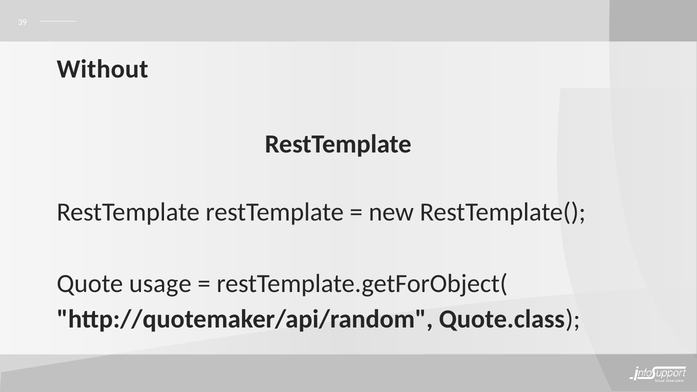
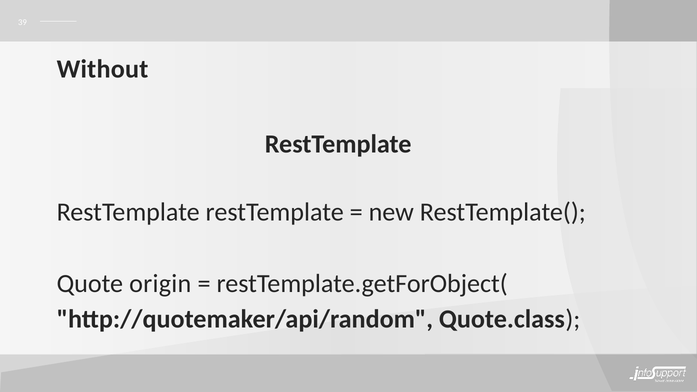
usage: usage -> origin
